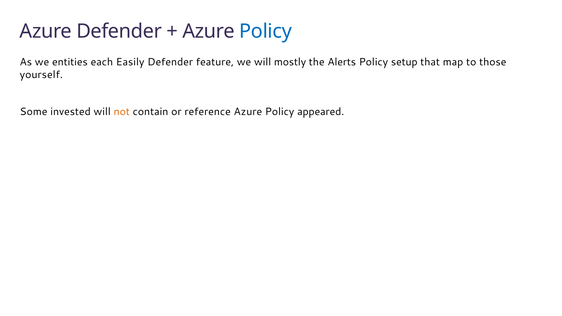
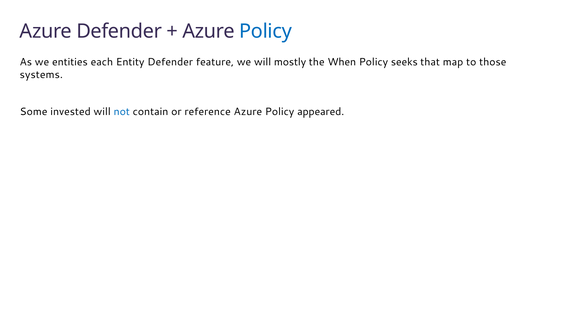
Easily: Easily -> Entity
Alerts: Alerts -> When
setup: setup -> seeks
yourself: yourself -> systems
not colour: orange -> blue
